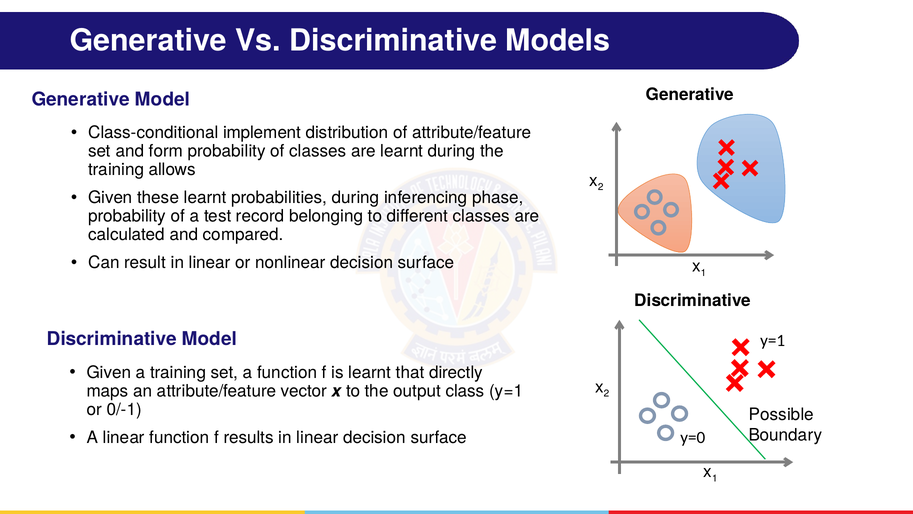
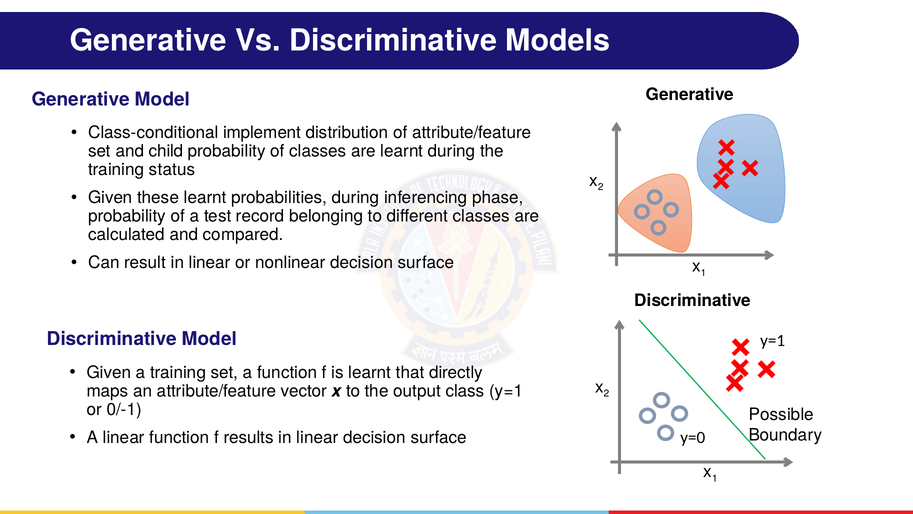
form: form -> child
allows: allows -> status
